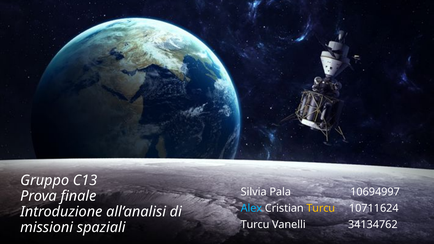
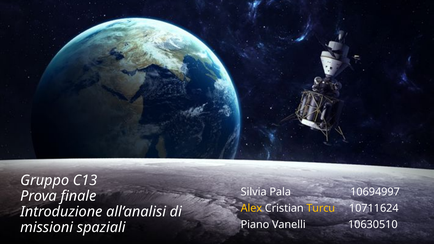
Alex colour: light blue -> yellow
Turcu at (255, 225): Turcu -> Piano
34134762: 34134762 -> 10630510
